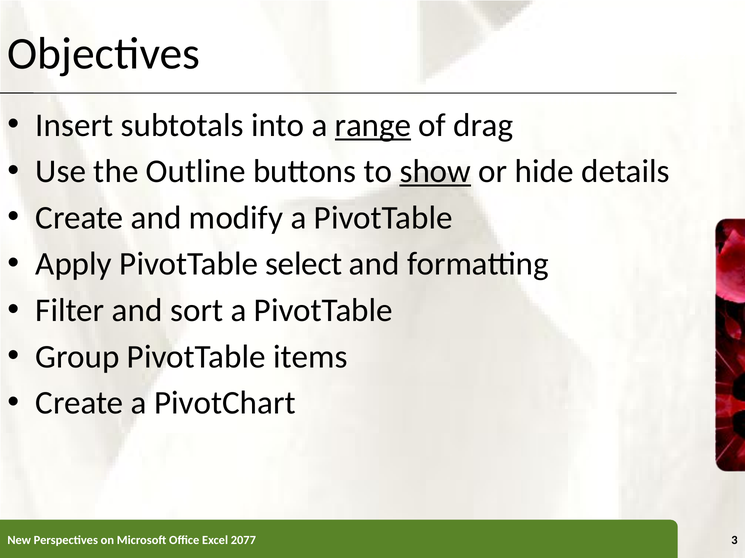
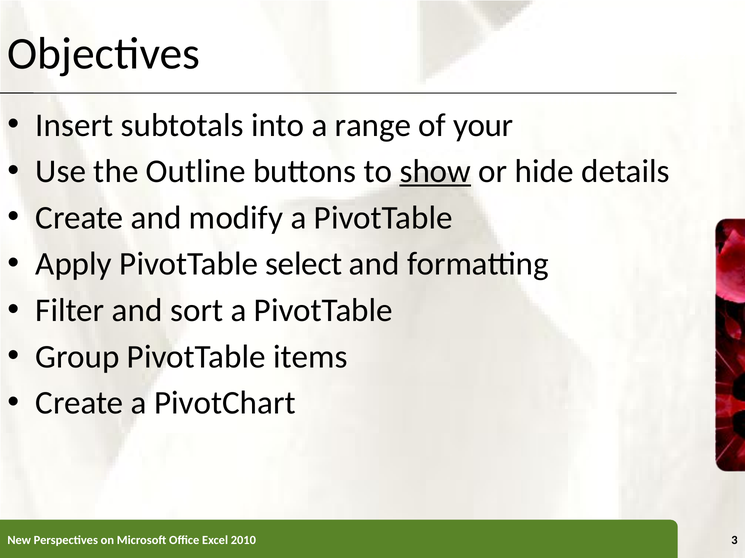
range underline: present -> none
drag: drag -> your
2077: 2077 -> 2010
